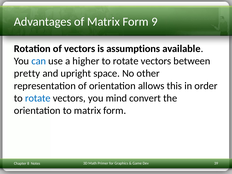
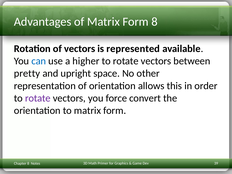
Form 9: 9 -> 8
assumptions: assumptions -> represented
rotate at (38, 98) colour: blue -> purple
mind: mind -> force
